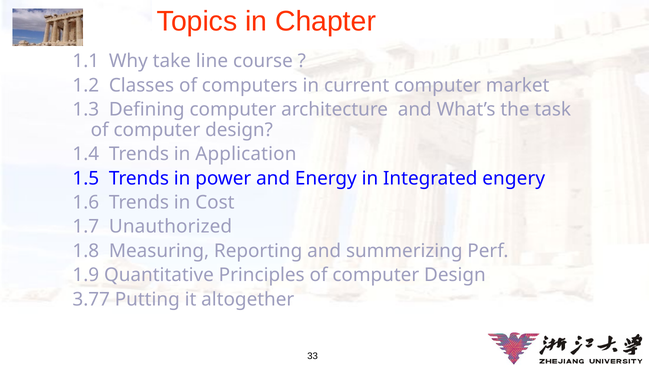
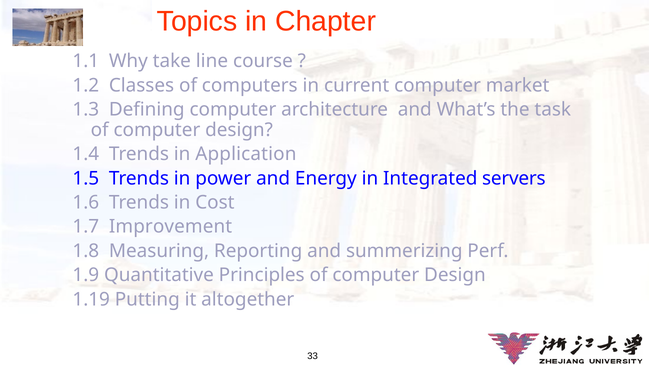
engery: engery -> servers
Unauthorized: Unauthorized -> Improvement
3.77: 3.77 -> 1.19
